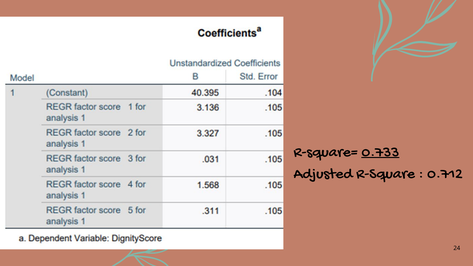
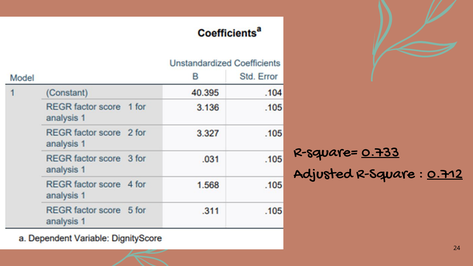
0.712 underline: none -> present
